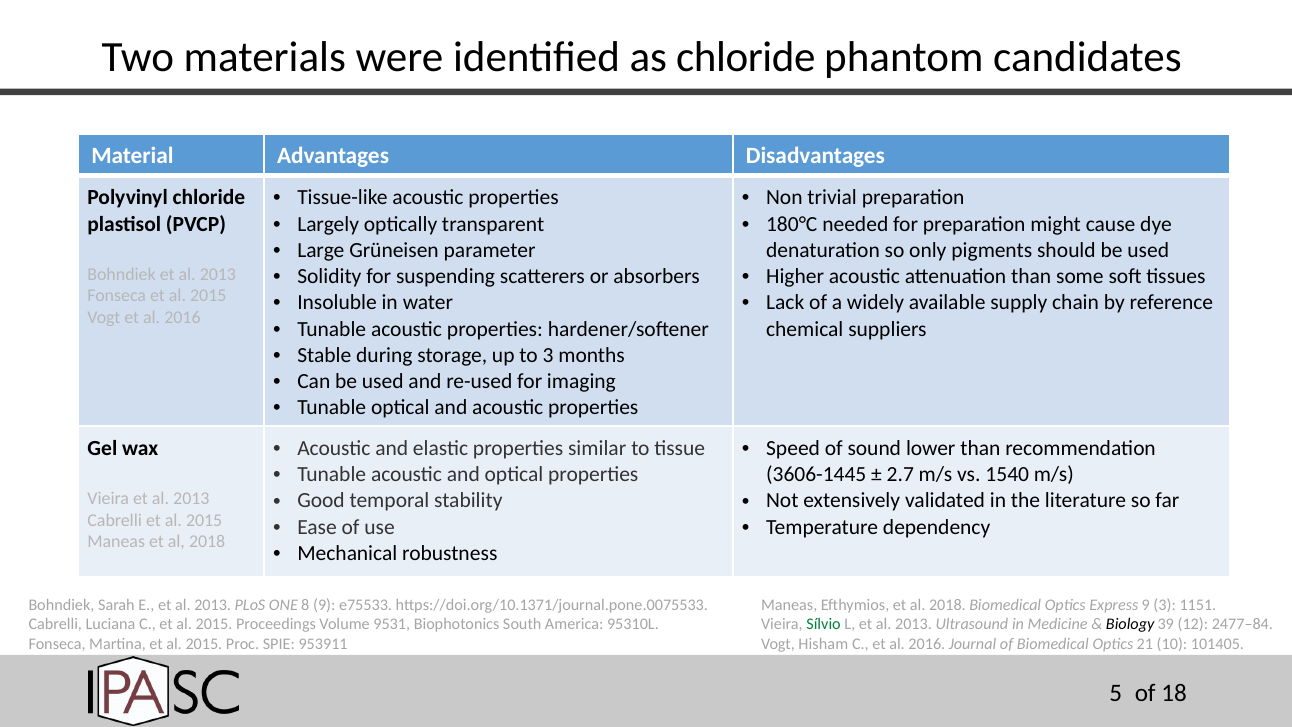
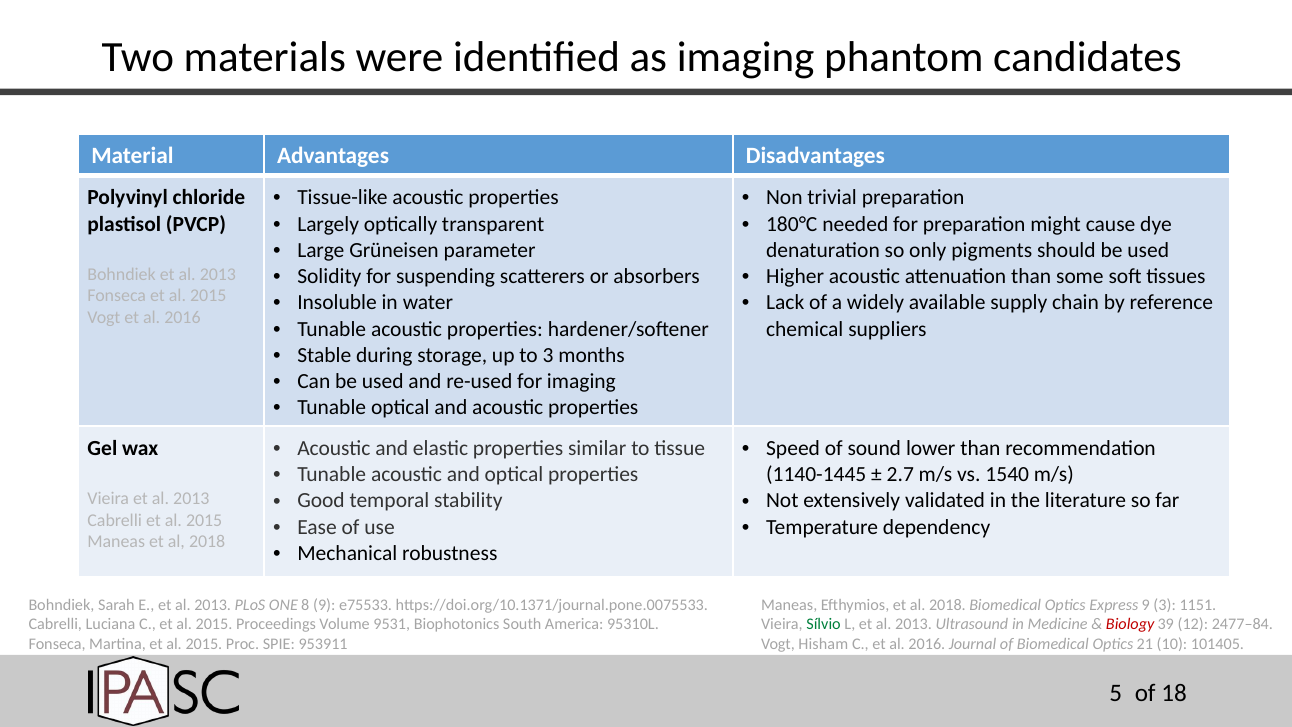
as chloride: chloride -> imaging
3606-1445: 3606-1445 -> 1140-1445
Biology colour: black -> red
